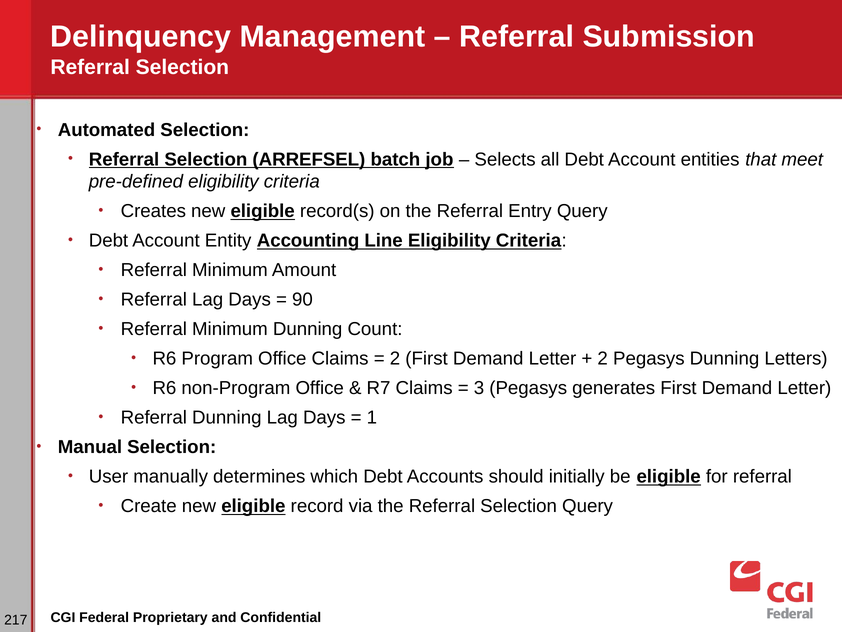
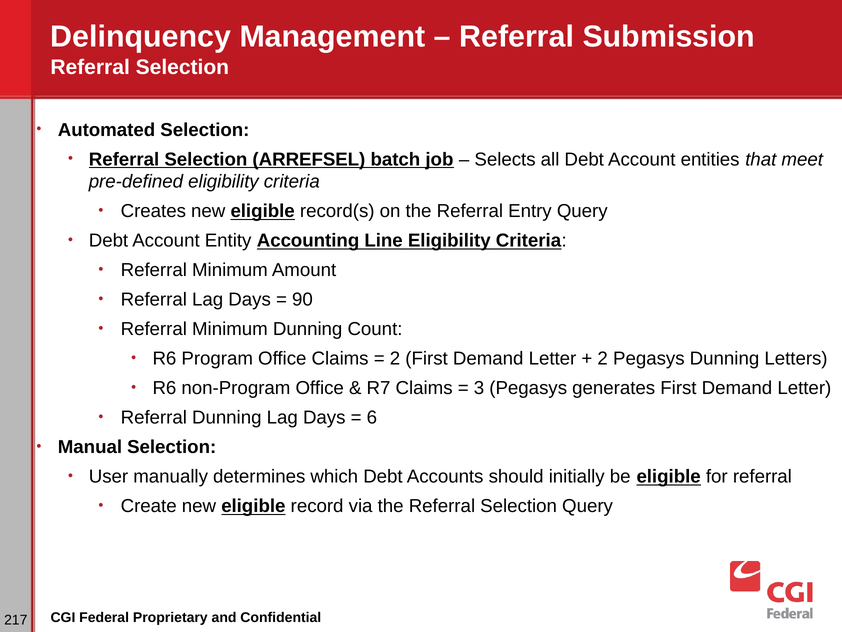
1: 1 -> 6
